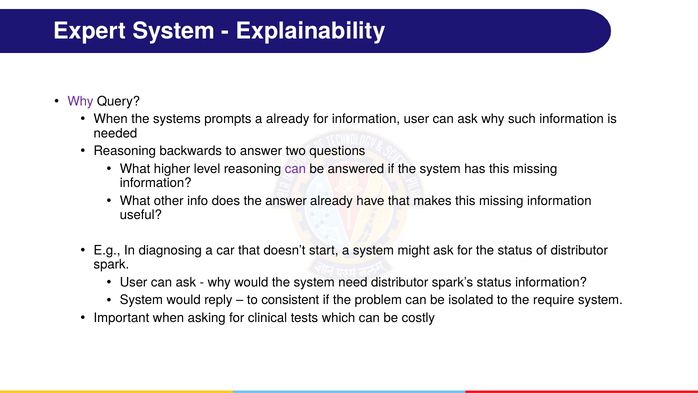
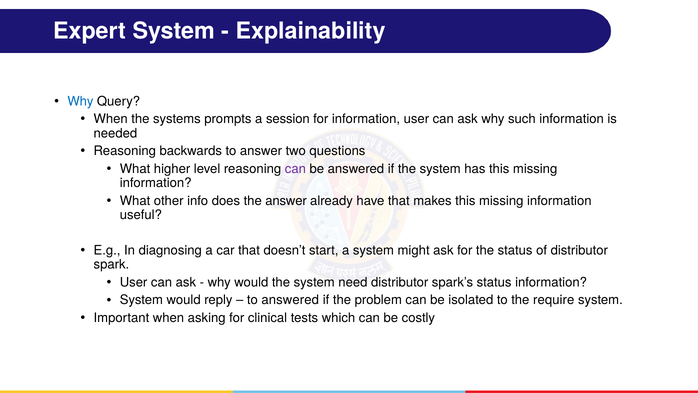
Why at (80, 101) colour: purple -> blue
a already: already -> session
to consistent: consistent -> answered
